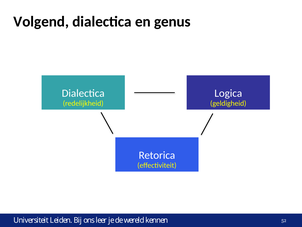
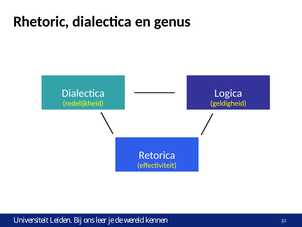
Volgend: Volgend -> Rhetoric
